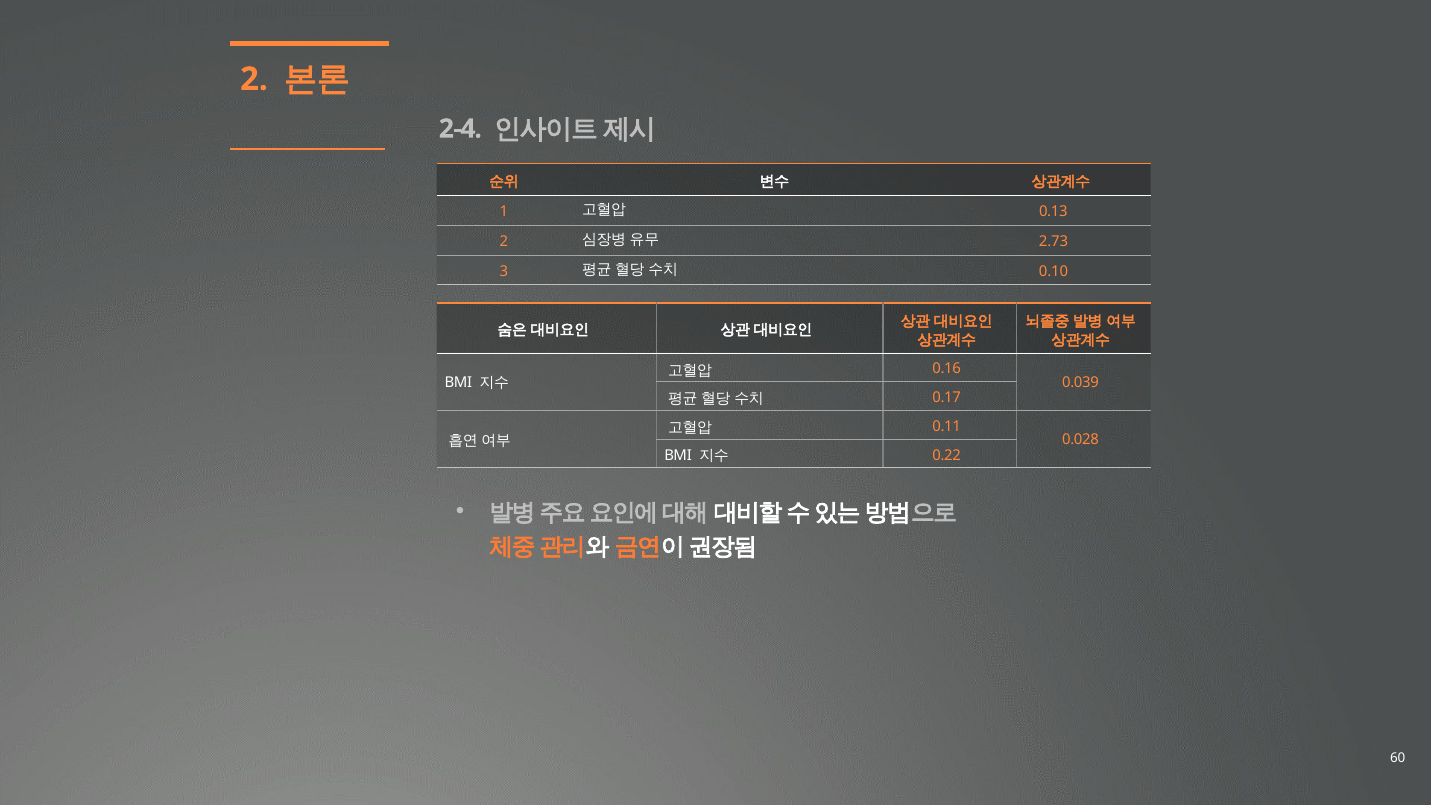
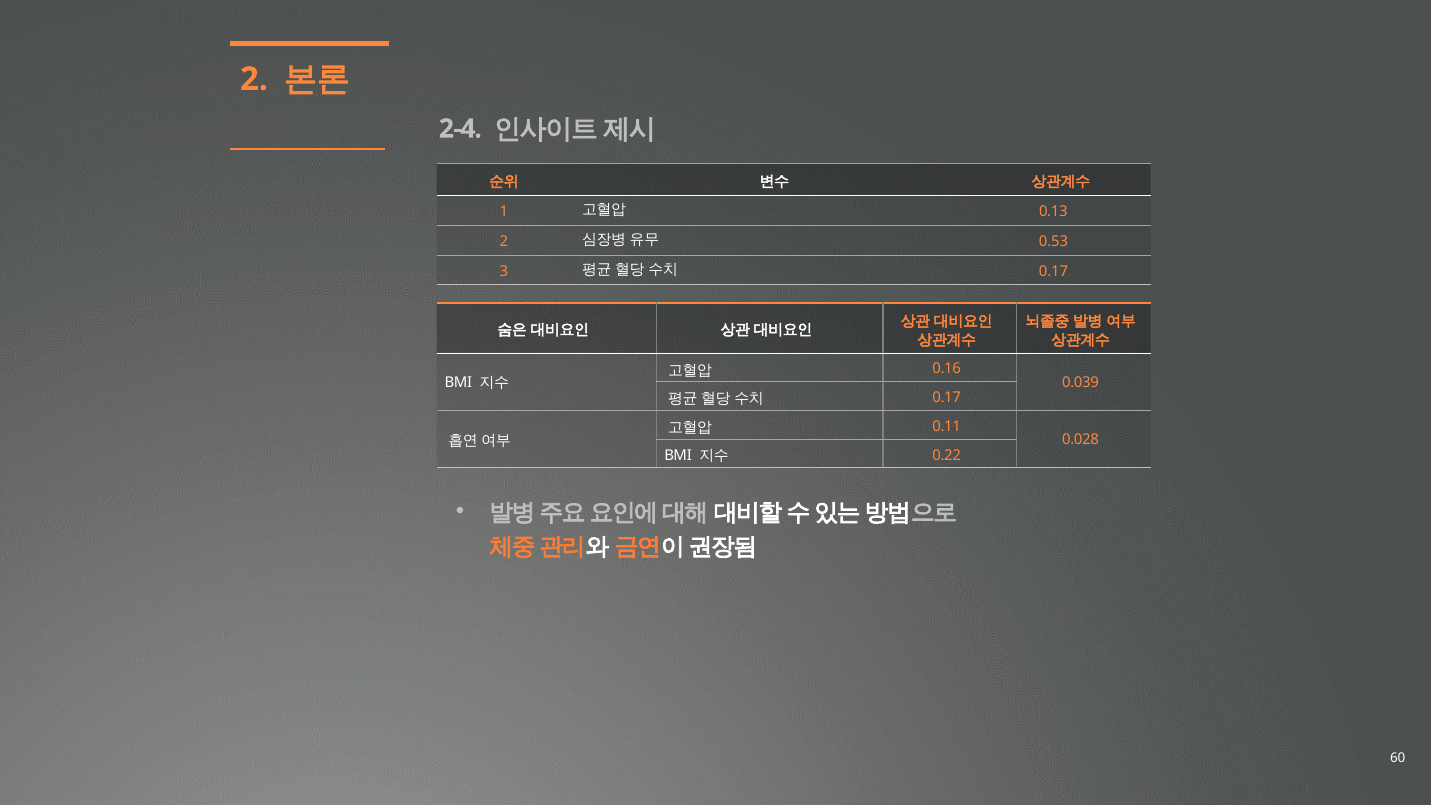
2.73: 2.73 -> 0.53
0.10 at (1053, 271): 0.10 -> 0.17
